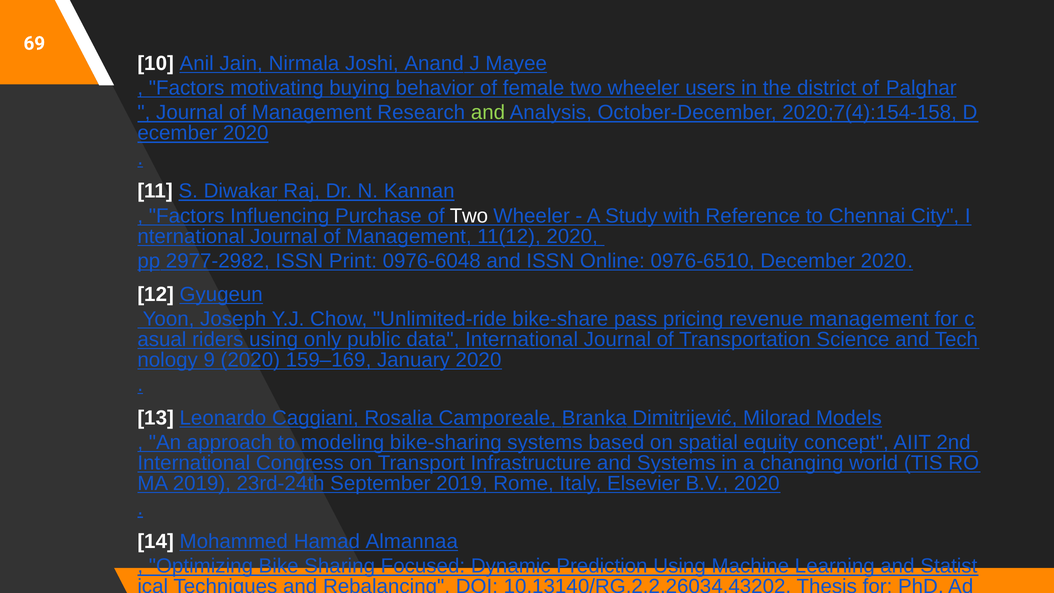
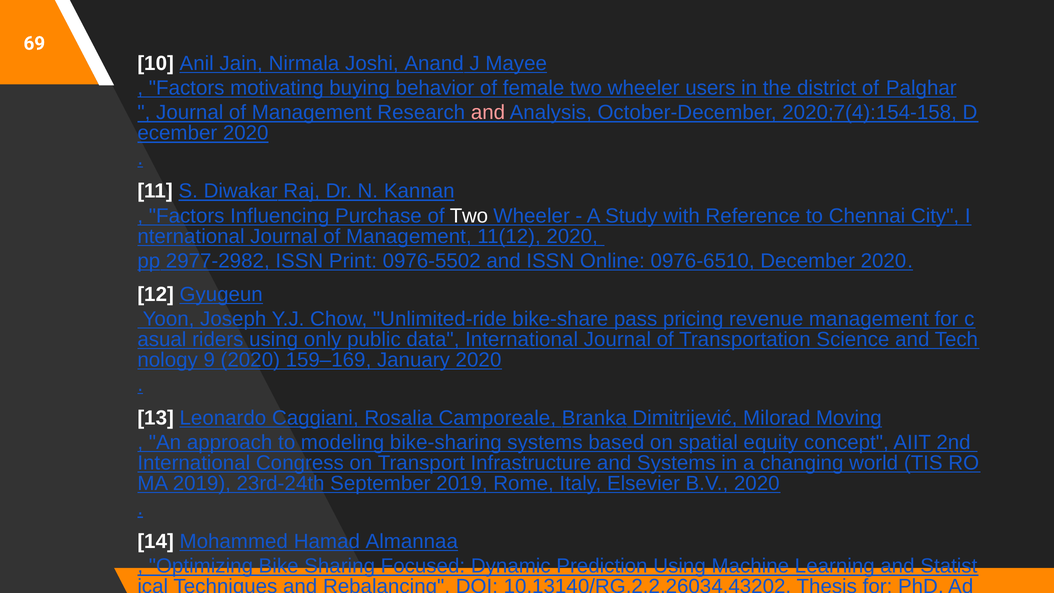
and at (488, 113) colour: light green -> pink
0976-6048: 0976-6048 -> 0976-5502
Models: Models -> Moving
